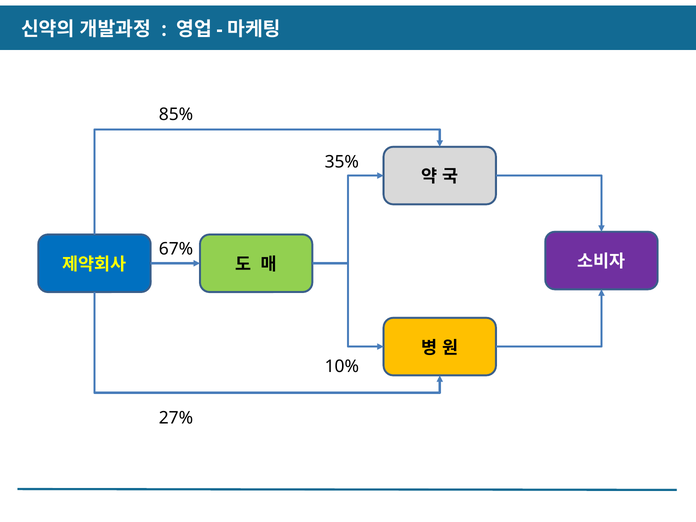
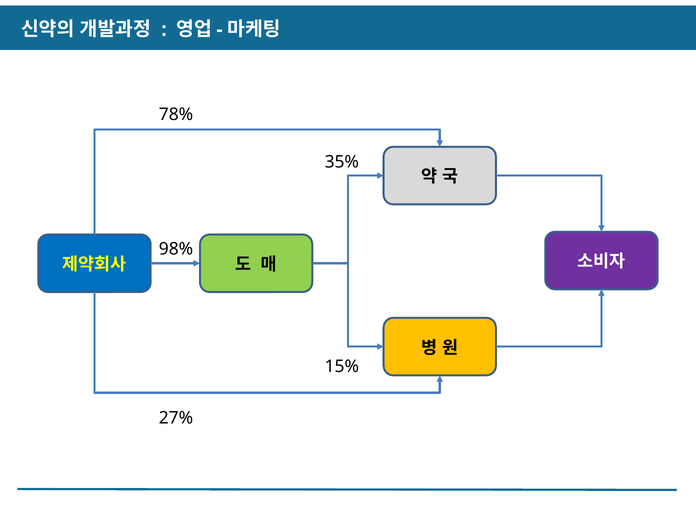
85%: 85% -> 78%
67%: 67% -> 98%
10%: 10% -> 15%
